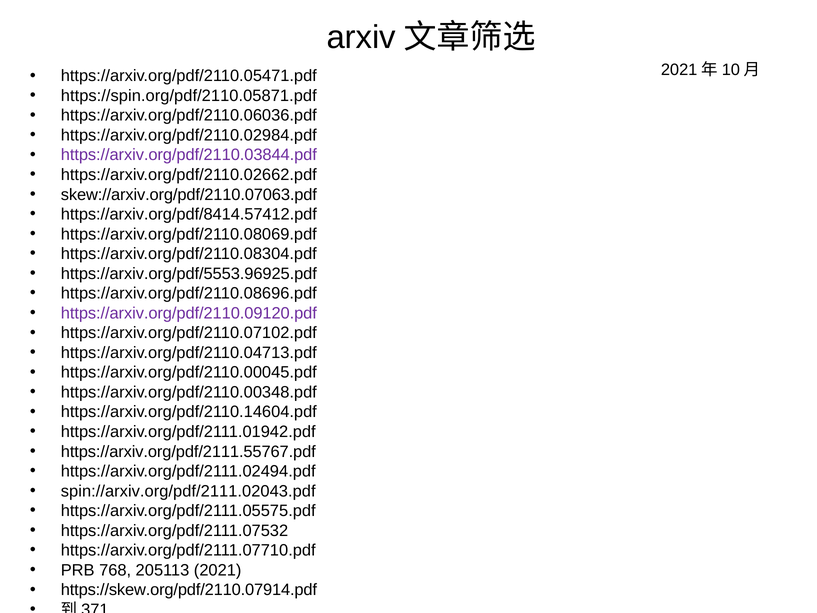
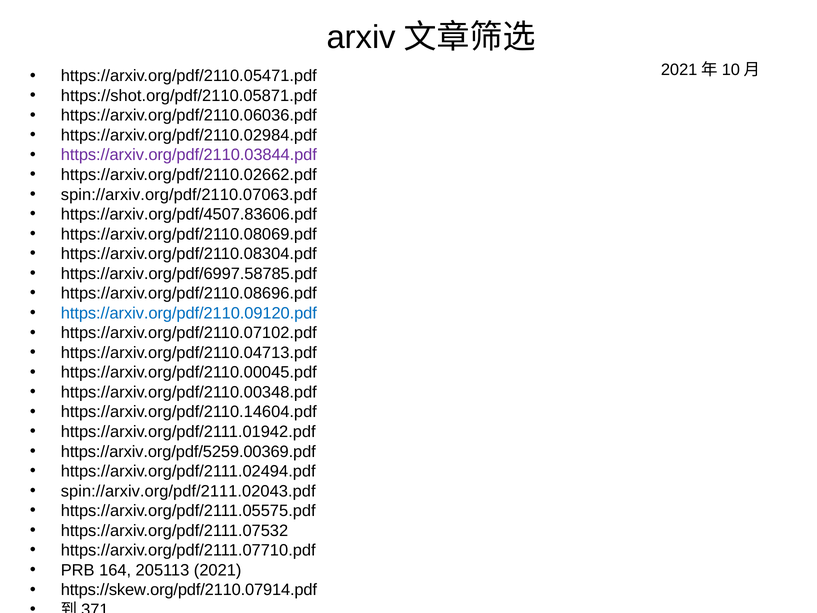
https://spin.org/pdf/2110.05871.pdf: https://spin.org/pdf/2110.05871.pdf -> https://shot.org/pdf/2110.05871.pdf
skew://arxiv.org/pdf/2110.07063.pdf: skew://arxiv.org/pdf/2110.07063.pdf -> spin://arxiv.org/pdf/2110.07063.pdf
https://arxiv.org/pdf/8414.57412.pdf: https://arxiv.org/pdf/8414.57412.pdf -> https://arxiv.org/pdf/4507.83606.pdf
https://arxiv.org/pdf/5553.96925.pdf: https://arxiv.org/pdf/5553.96925.pdf -> https://arxiv.org/pdf/6997.58785.pdf
https://arxiv.org/pdf/2110.09120.pdf colour: purple -> blue
https://arxiv.org/pdf/2111.55767.pdf: https://arxiv.org/pdf/2111.55767.pdf -> https://arxiv.org/pdf/5259.00369.pdf
768: 768 -> 164
